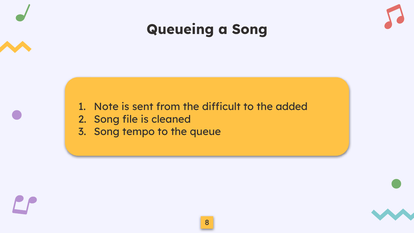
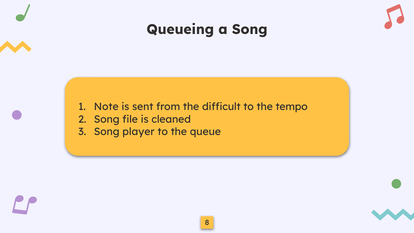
added: added -> tempo
tempo: tempo -> player
